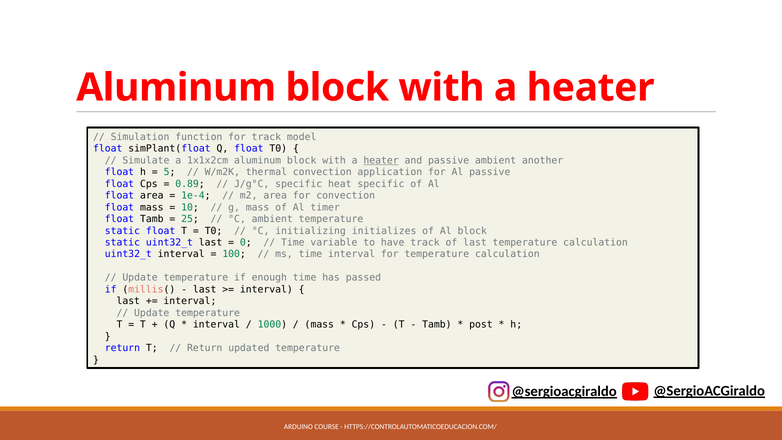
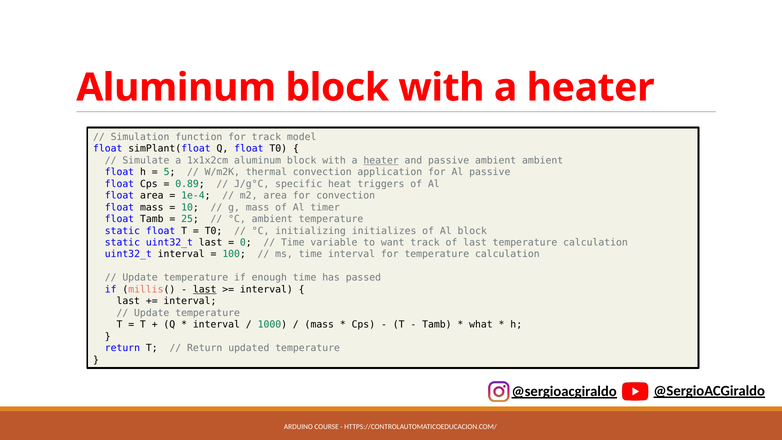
ambient another: another -> ambient
heat specific: specific -> triggers
have: have -> want
last at (205, 289) underline: none -> present
post: post -> what
